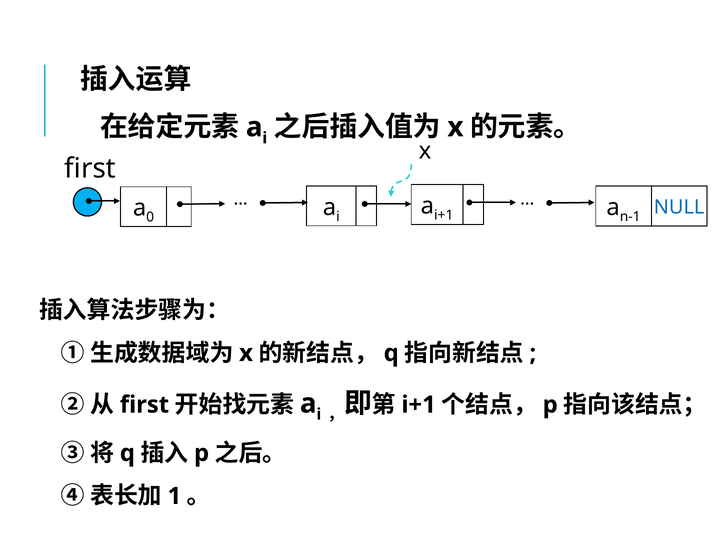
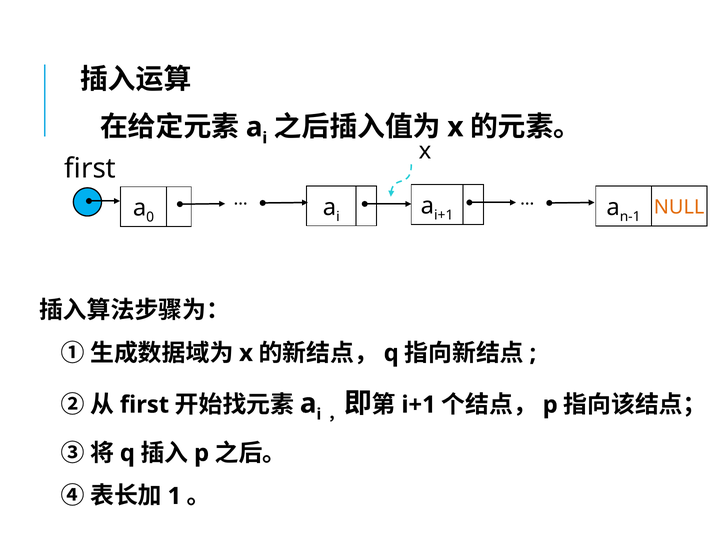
NULL colour: blue -> orange
